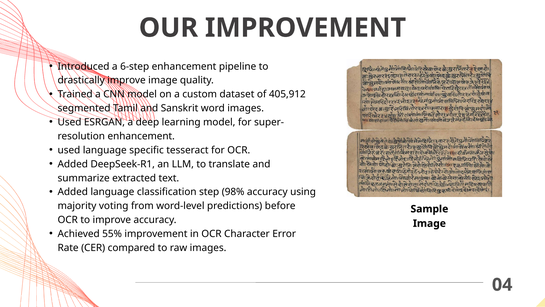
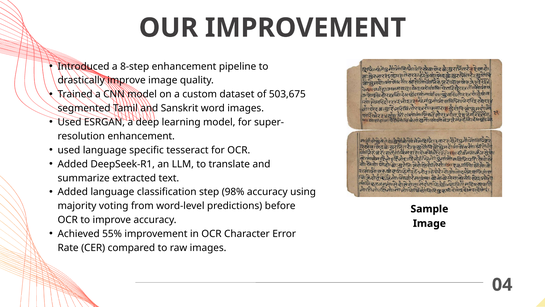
6-step: 6-step -> 8-step
405,912: 405,912 -> 503,675
